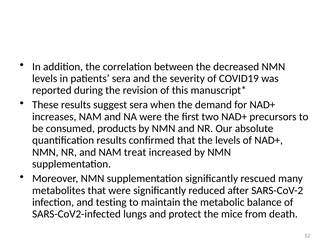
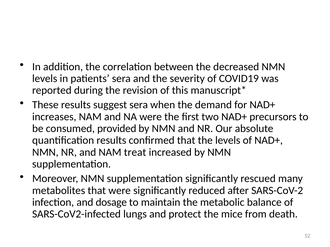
products: products -> provided
testing: testing -> dosage
